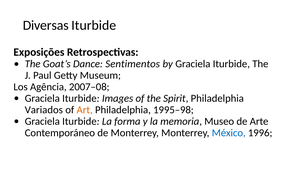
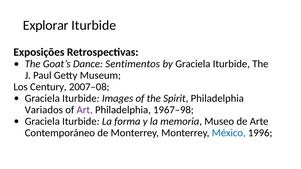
Diversas: Diversas -> Explorar
Agência: Agência -> Century
Art colour: orange -> purple
1995–98: 1995–98 -> 1967–98
